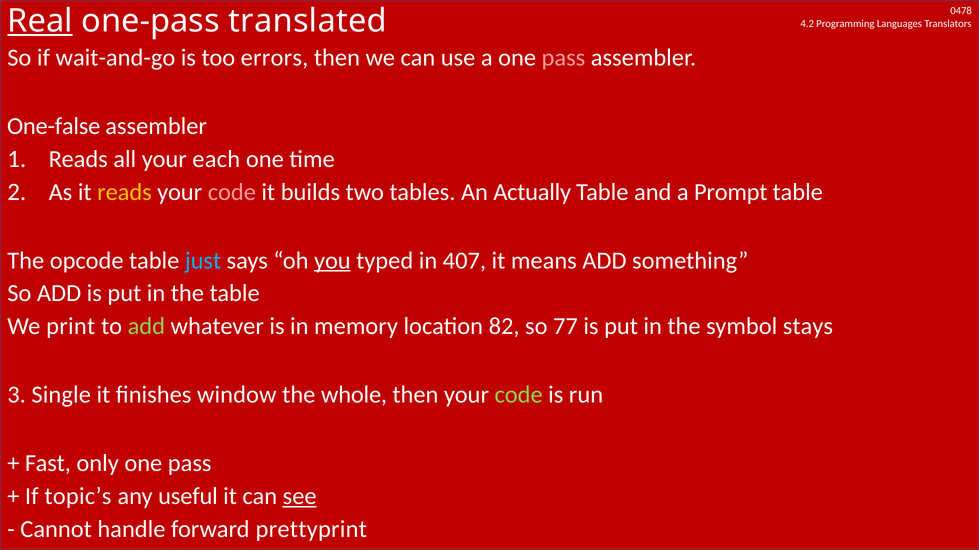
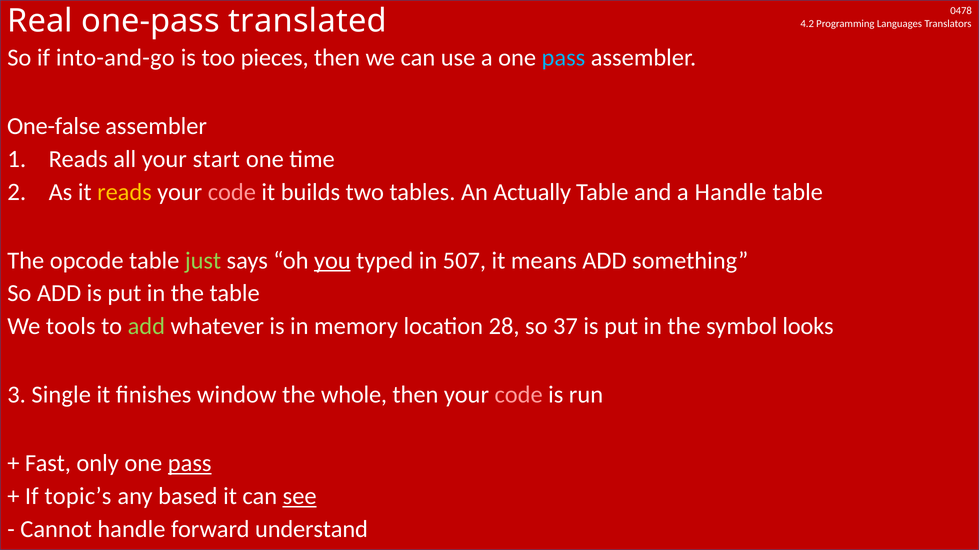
Real underline: present -> none
wait-and-go: wait-and-go -> into-and-go
errors: errors -> pieces
pass at (563, 58) colour: pink -> light blue
each: each -> start
a Prompt: Prompt -> Handle
just colour: light blue -> light green
407: 407 -> 507
print: print -> tools
82: 82 -> 28
77: 77 -> 37
stays: stays -> looks
code at (519, 395) colour: light green -> pink
pass at (190, 464) underline: none -> present
useful: useful -> based
prettyprint: prettyprint -> understand
